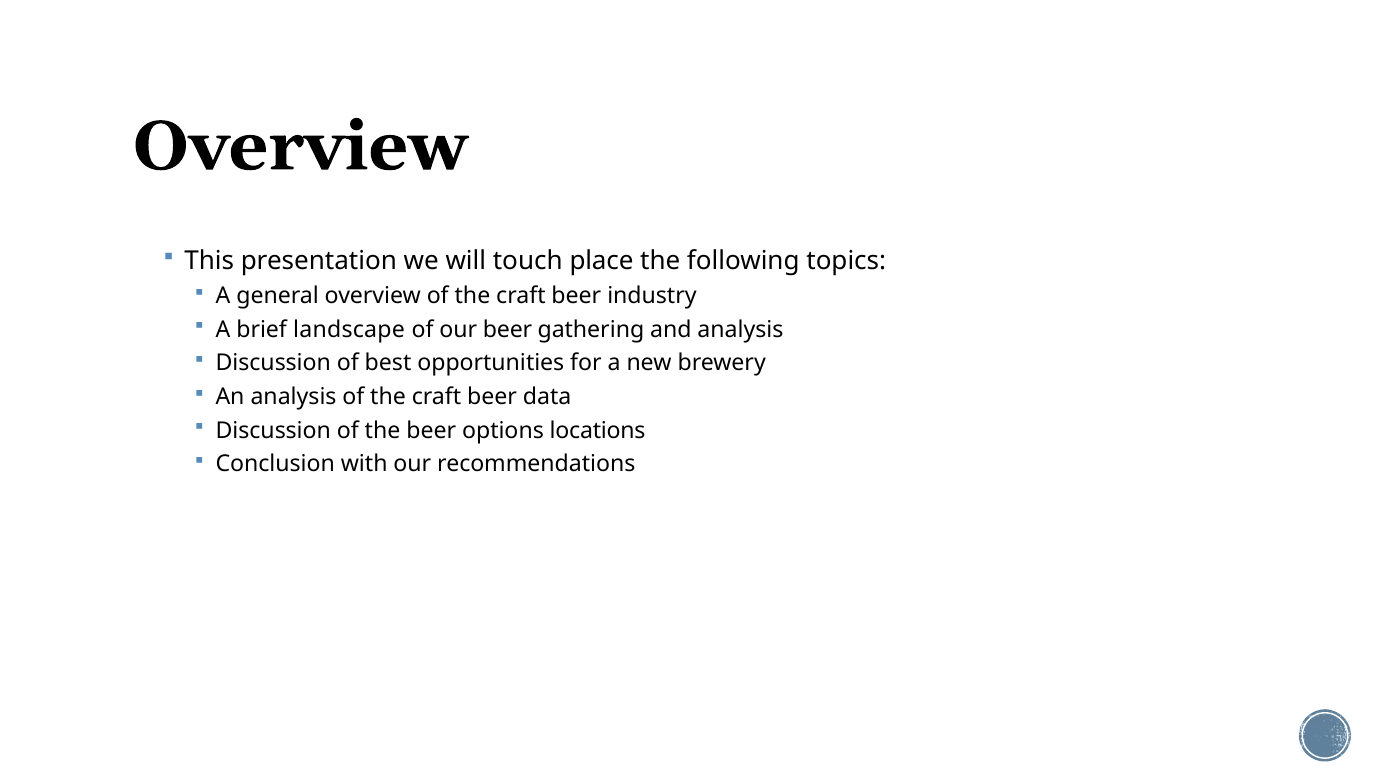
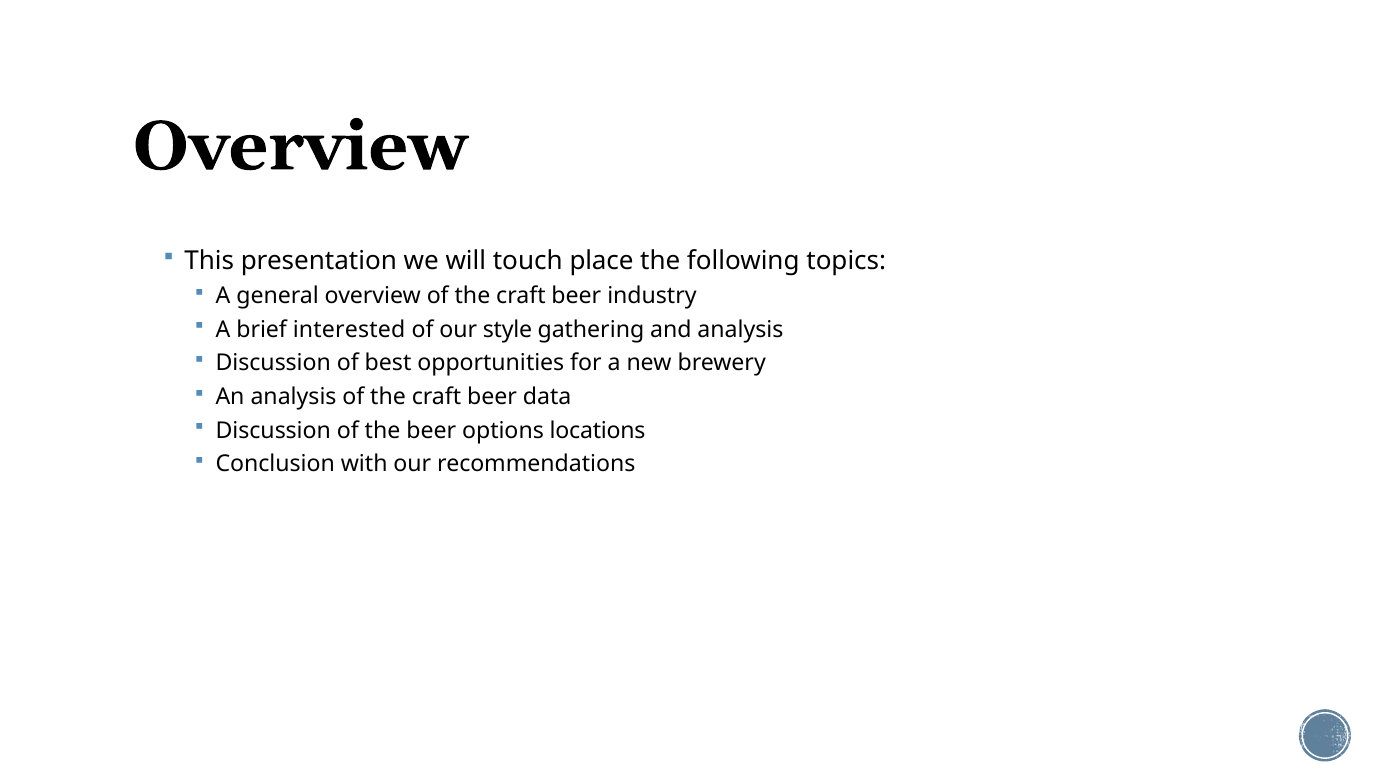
landscape: landscape -> interested
our beer: beer -> style
